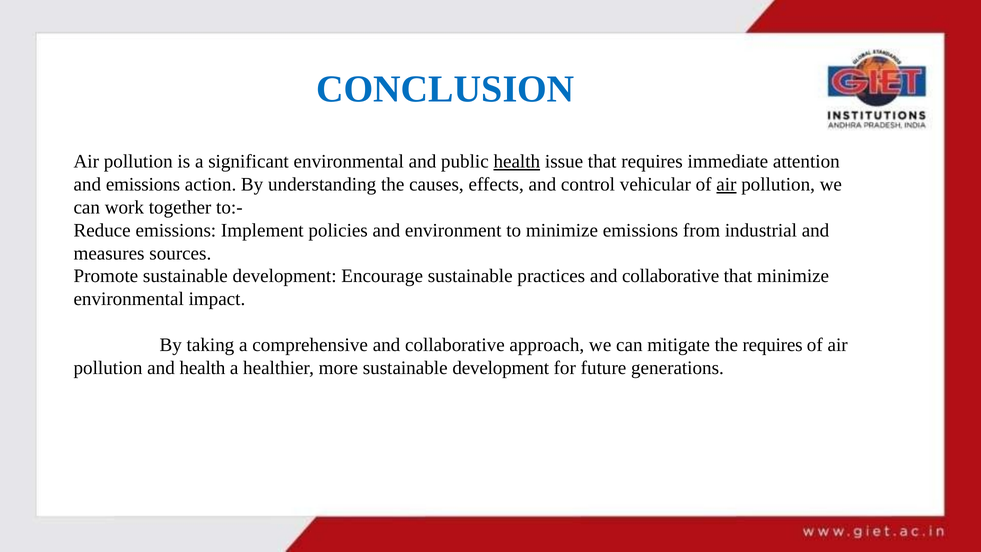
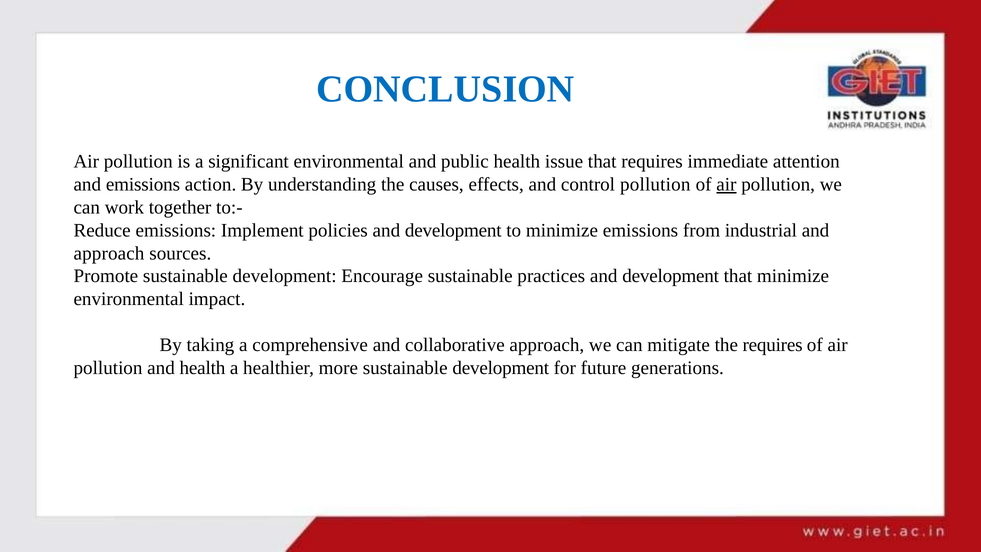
health at (517, 162) underline: present -> none
control vehicular: vehicular -> pollution
policies and environment: environment -> development
measures at (109, 253): measures -> approach
practices and collaborative: collaborative -> development
